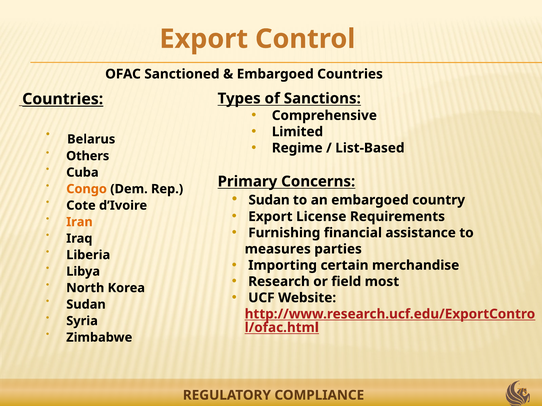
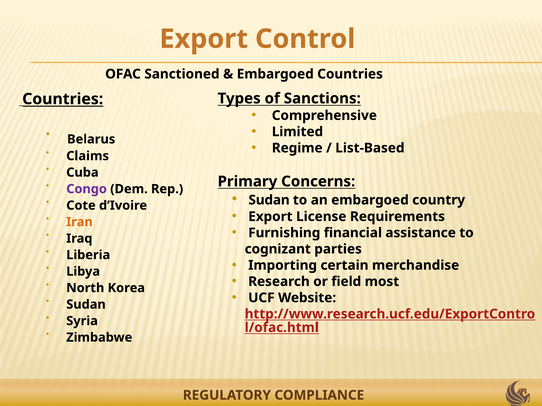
Others: Others -> Claims
Congo colour: orange -> purple
measures: measures -> cognizant
